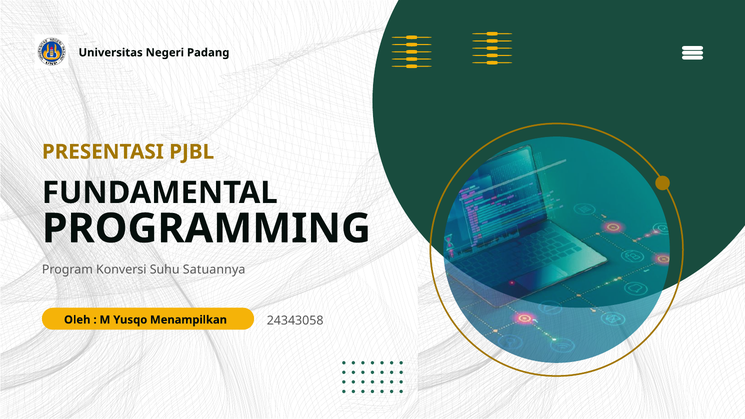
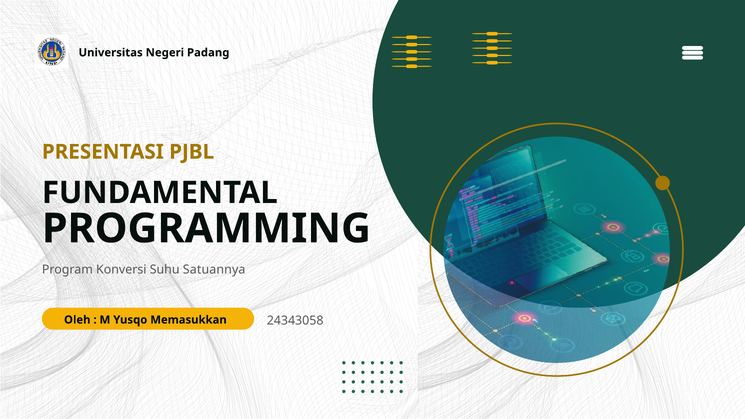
Menampilkan: Menampilkan -> Memasukkan
